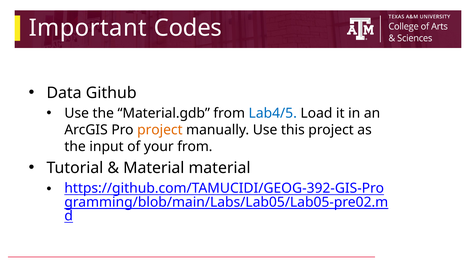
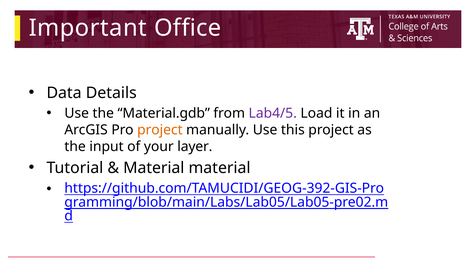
Codes: Codes -> Office
Github: Github -> Details
Lab4/5 colour: blue -> purple
your from: from -> layer
